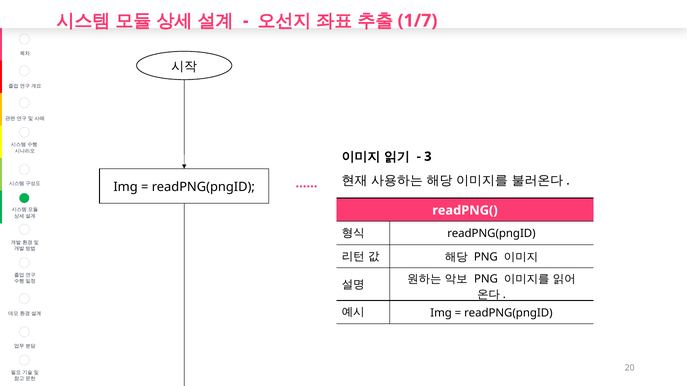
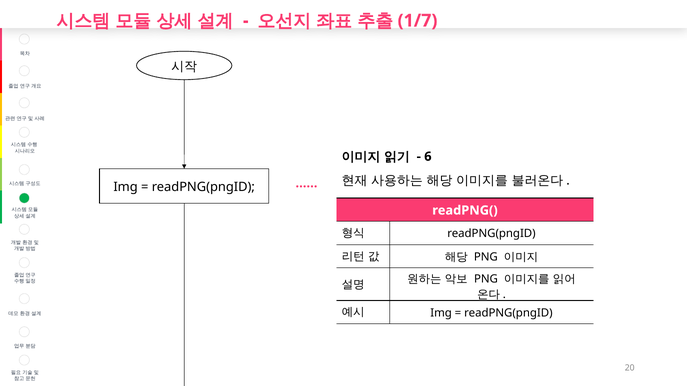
3: 3 -> 6
